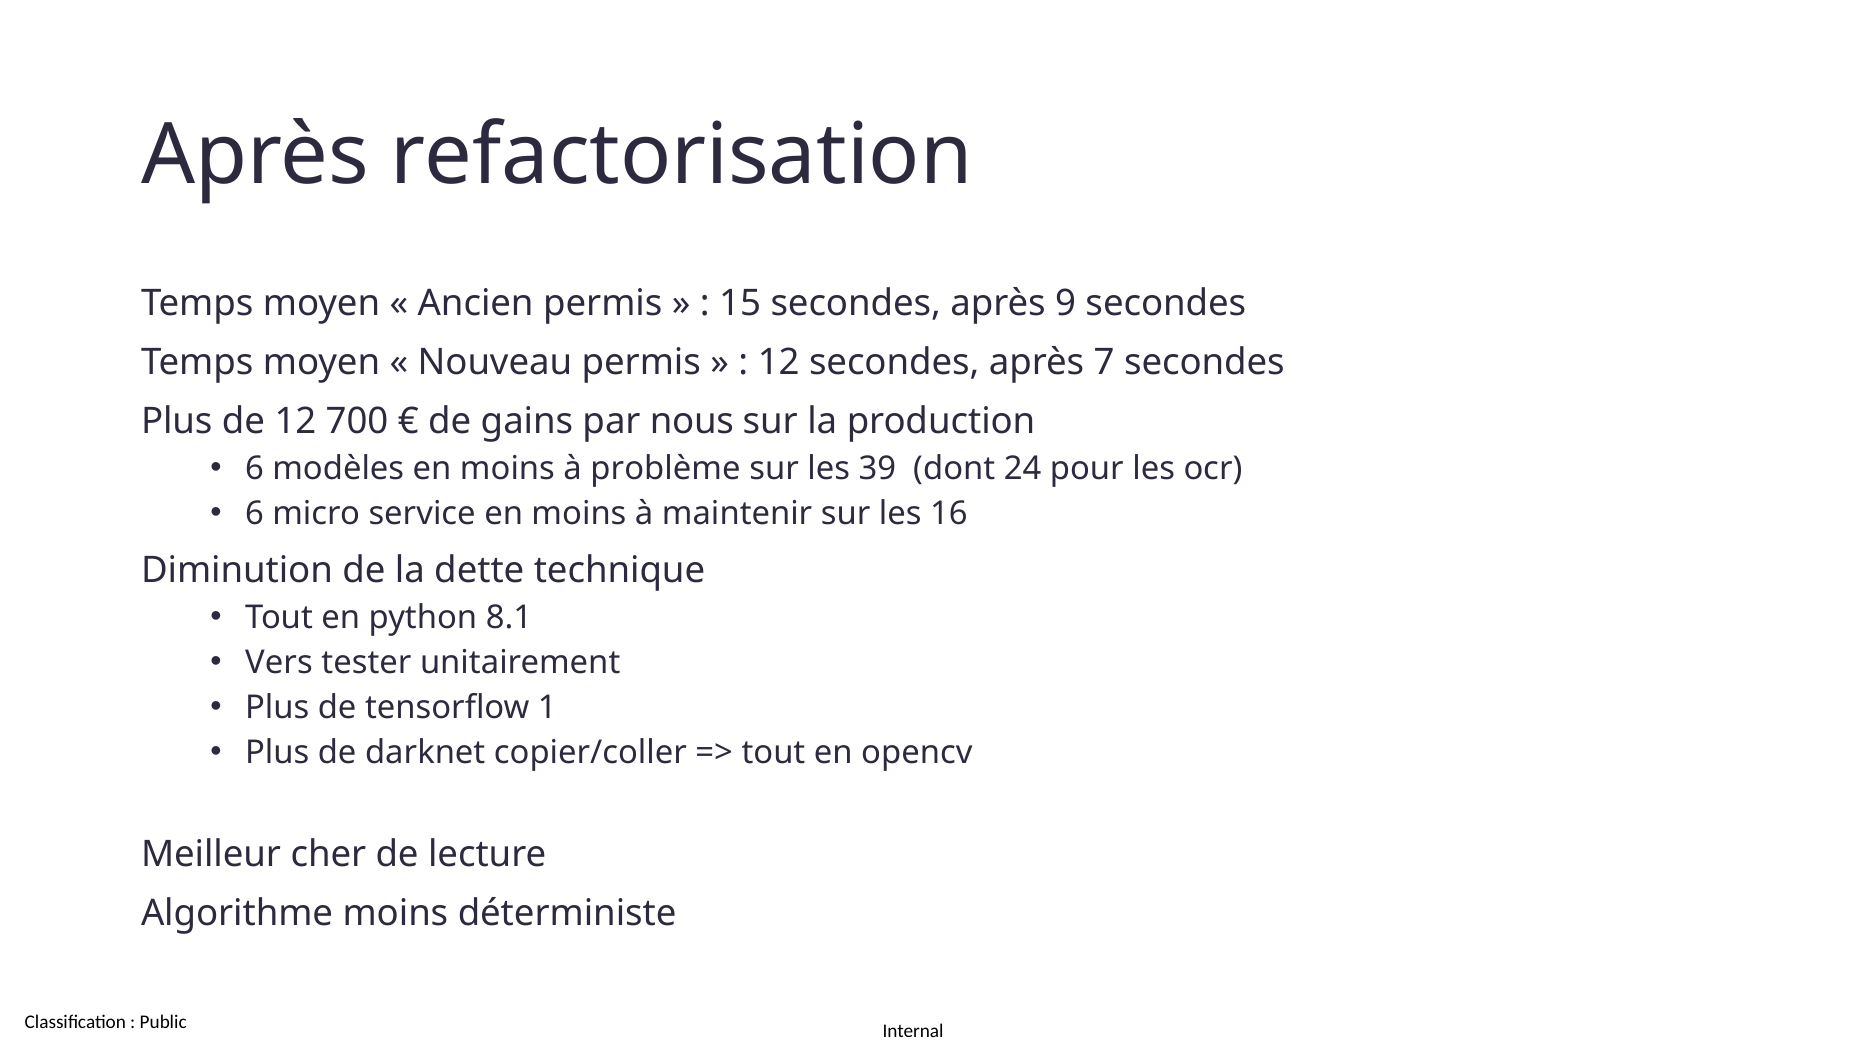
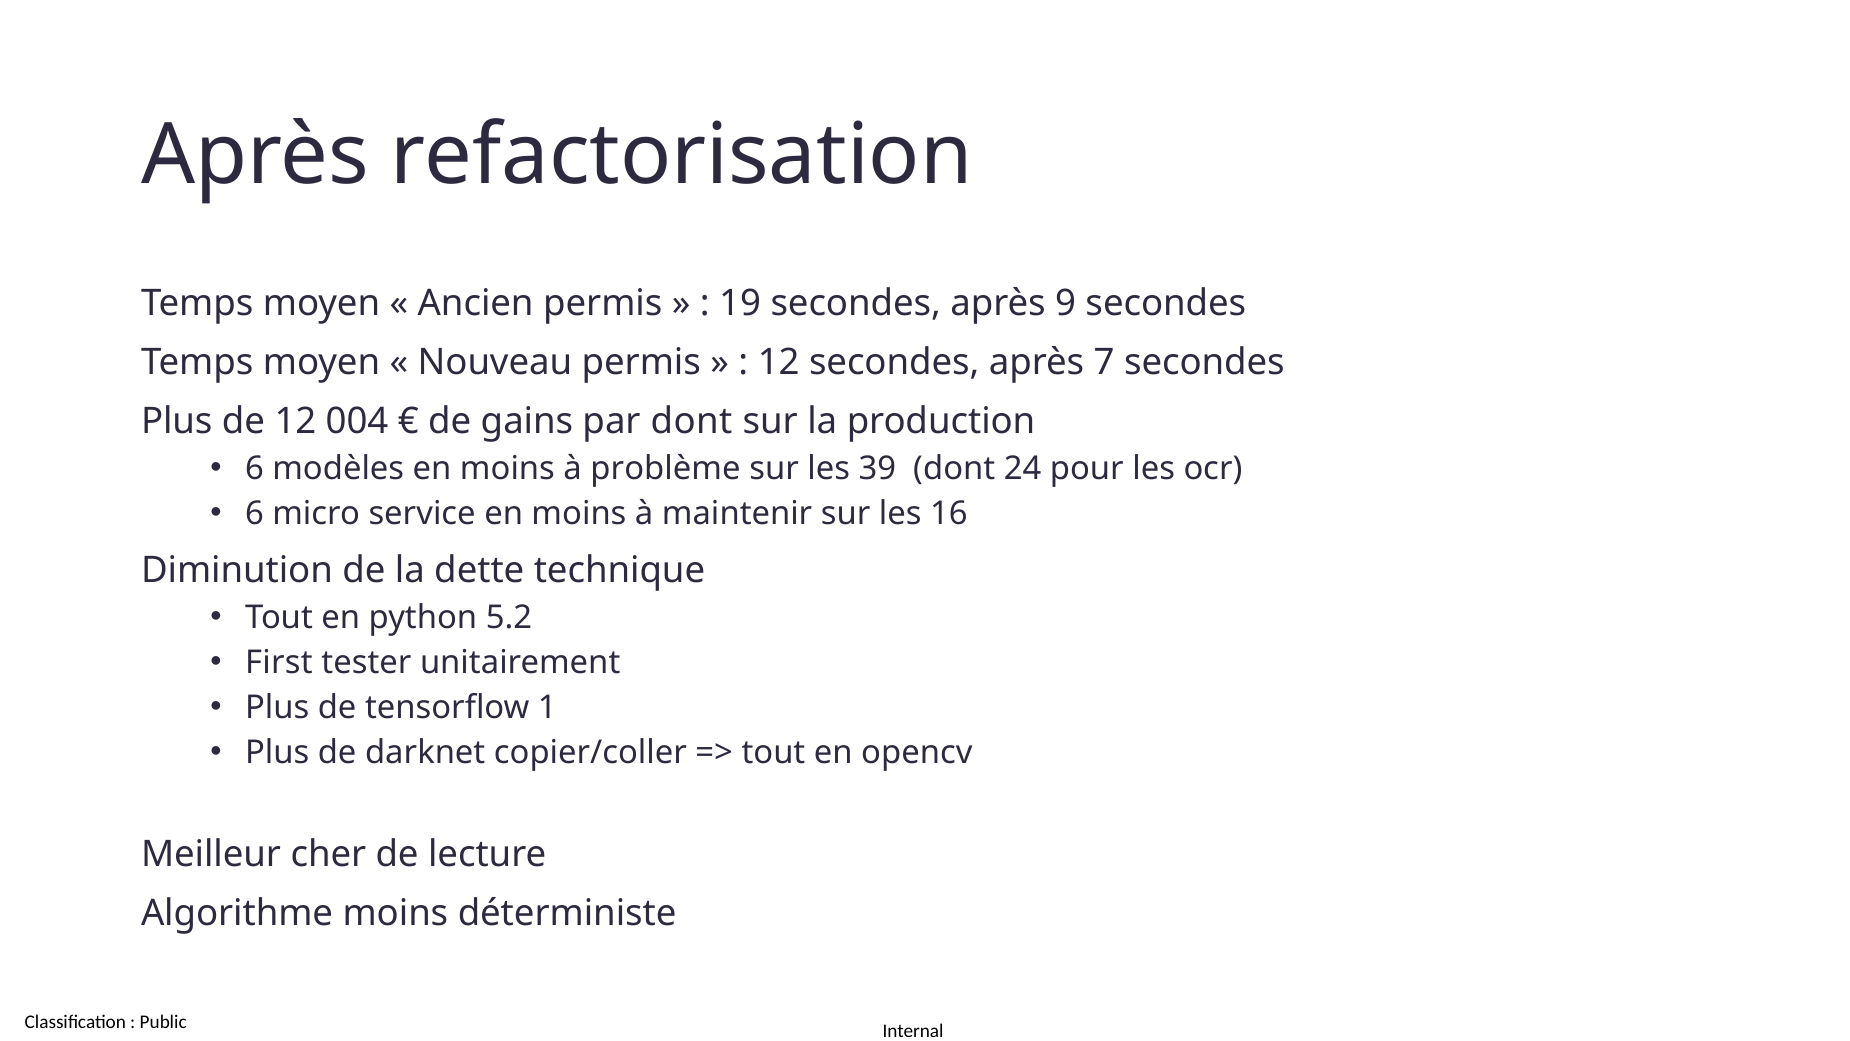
15: 15 -> 19
700: 700 -> 004
par nous: nous -> dont
8.1: 8.1 -> 5.2
Vers: Vers -> First
